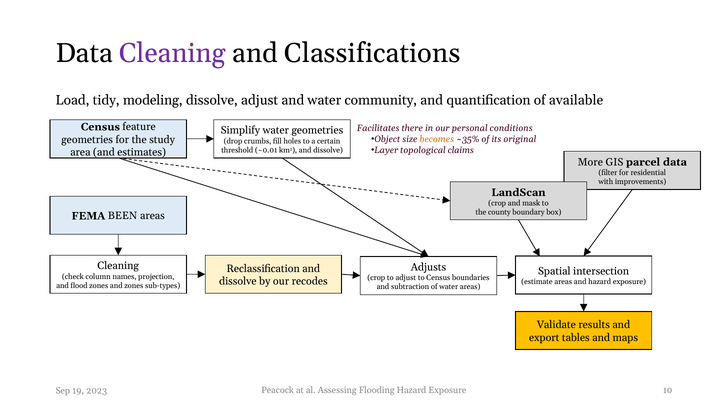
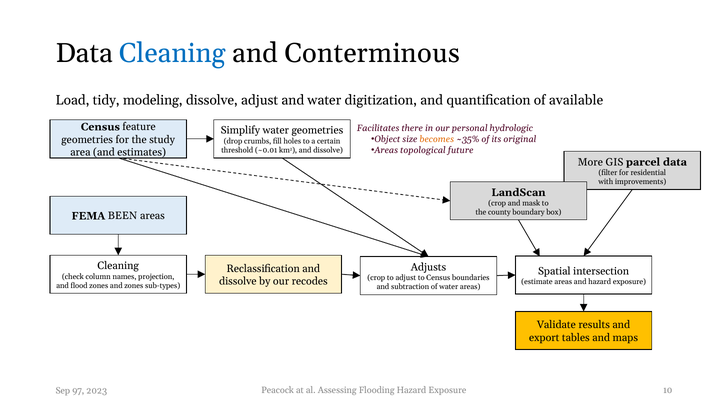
Cleaning at (173, 53) colour: purple -> blue
Classifications: Classifications -> Conterminous
community: community -> digitization
conditions: conditions -> hydrologic
Layer at (386, 150): Layer -> Areas
claims: claims -> future
19: 19 -> 97
